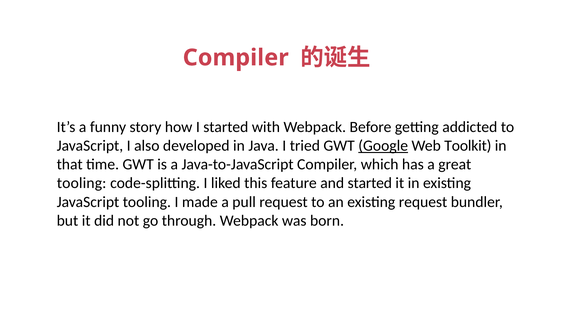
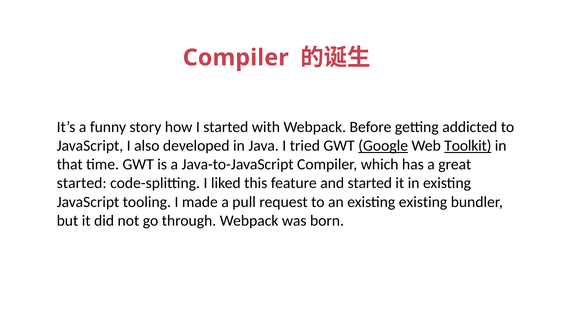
Toolkit underline: none -> present
tooling at (82, 183): tooling -> started
existing request: request -> existing
